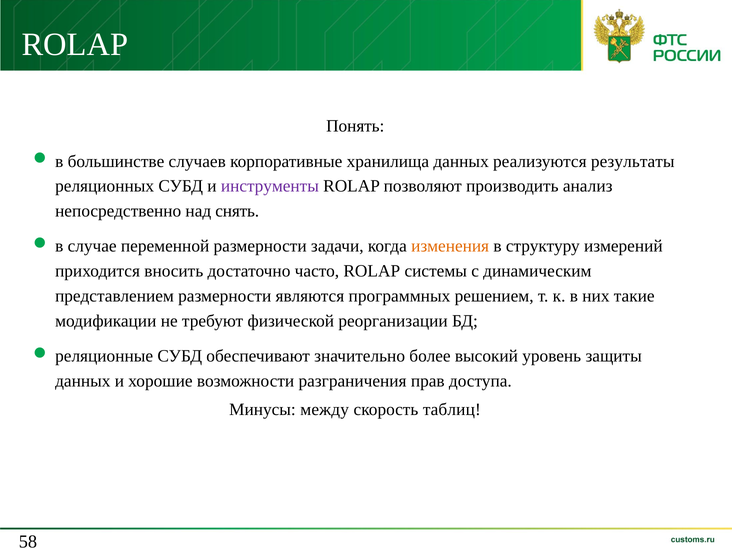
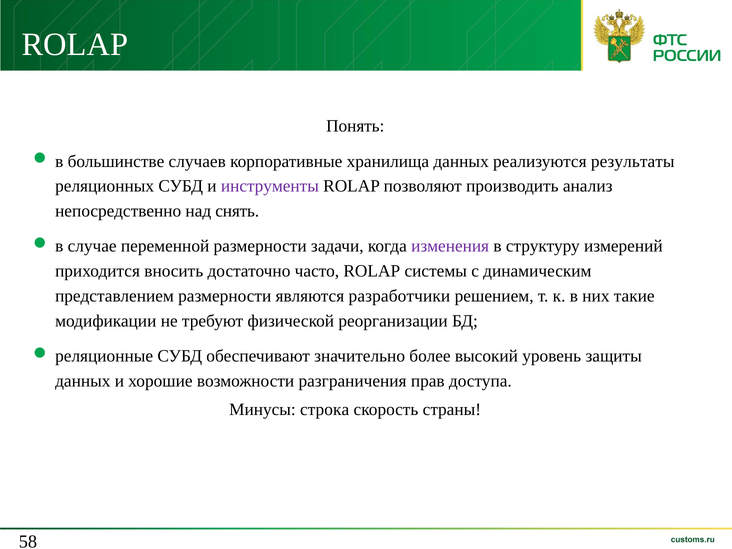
изменения colour: orange -> purple
программных: программных -> разработчики
между: между -> строка
таблиц: таблиц -> страны
